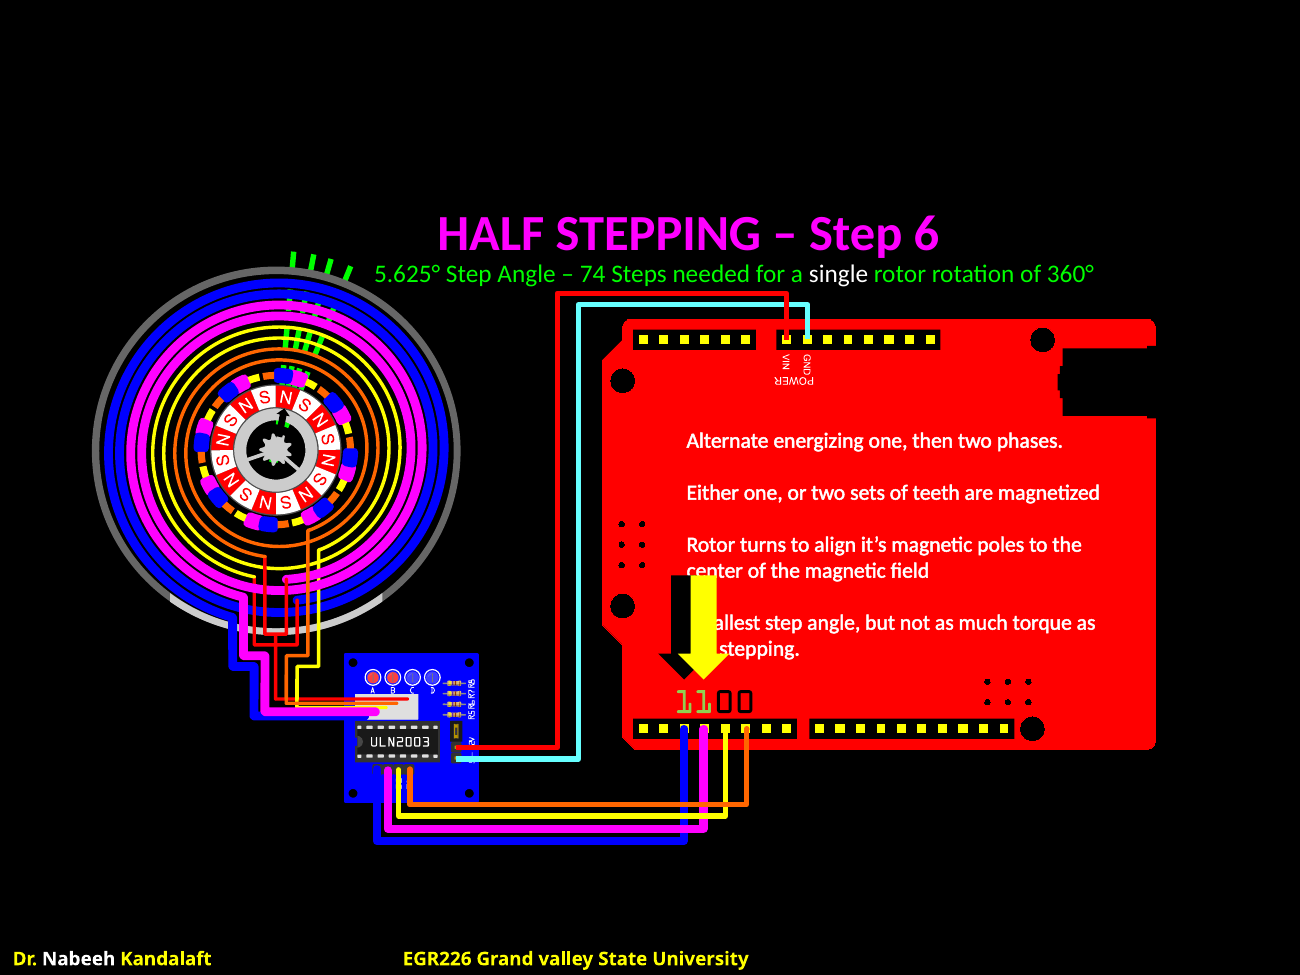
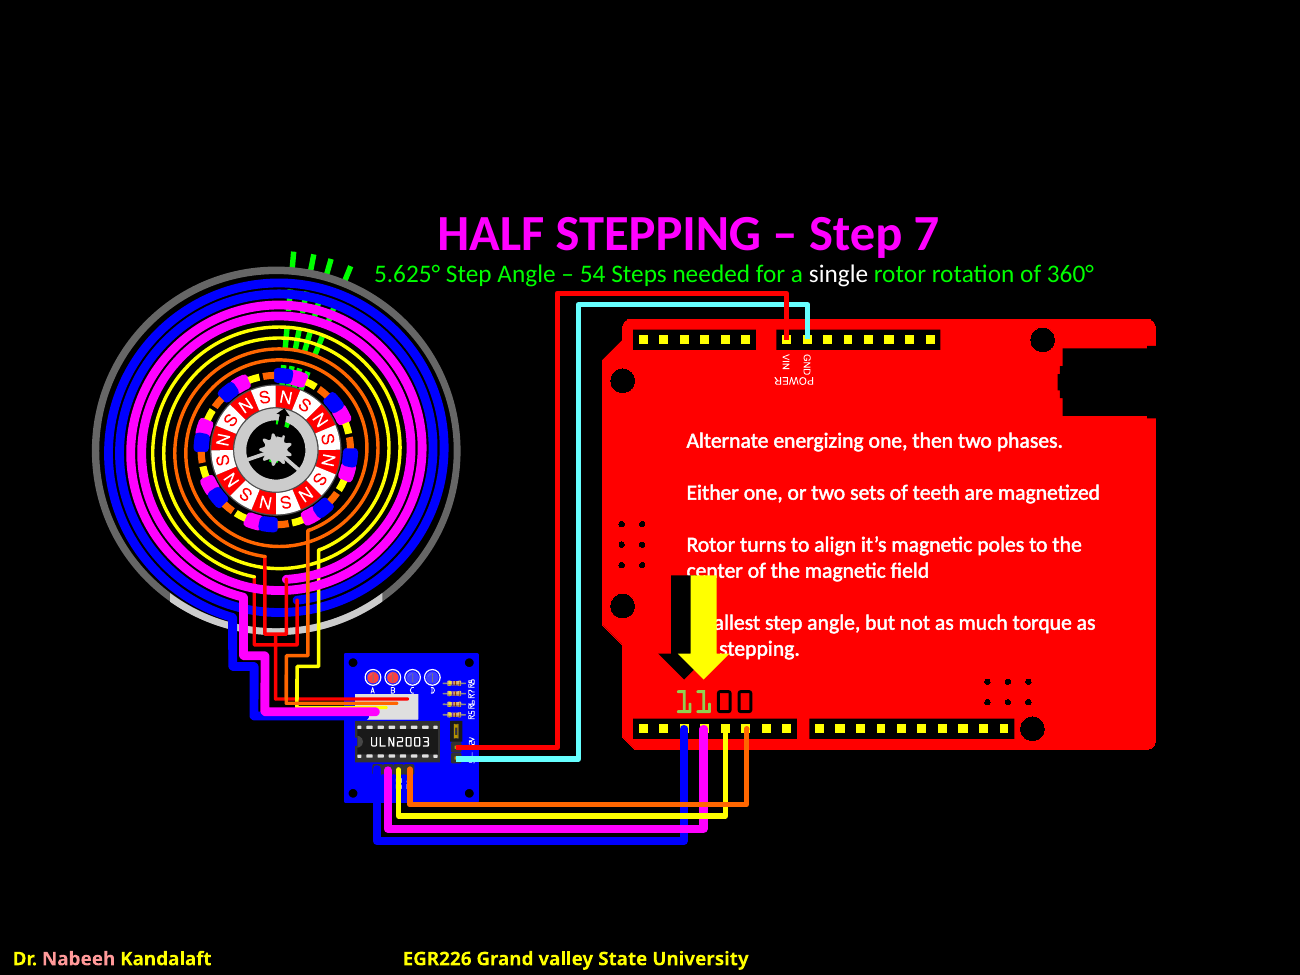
6: 6 -> 7
74: 74 -> 54
Nabeeh colour: white -> pink
